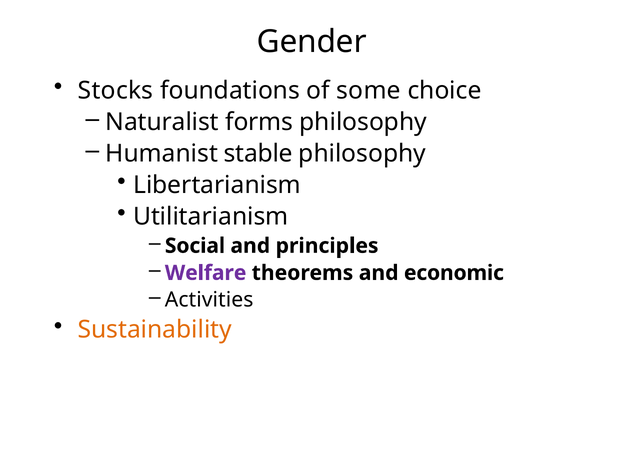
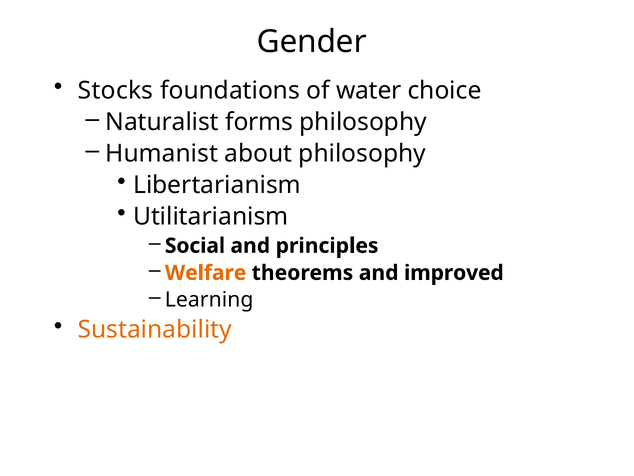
some: some -> water
stable: stable -> about
Welfare colour: purple -> orange
economic: economic -> improved
Activities: Activities -> Learning
